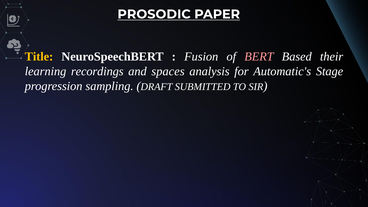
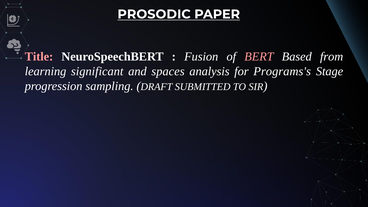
Title colour: yellow -> pink
their: their -> from
recordings: recordings -> significant
Automatic's: Automatic's -> Programs's
